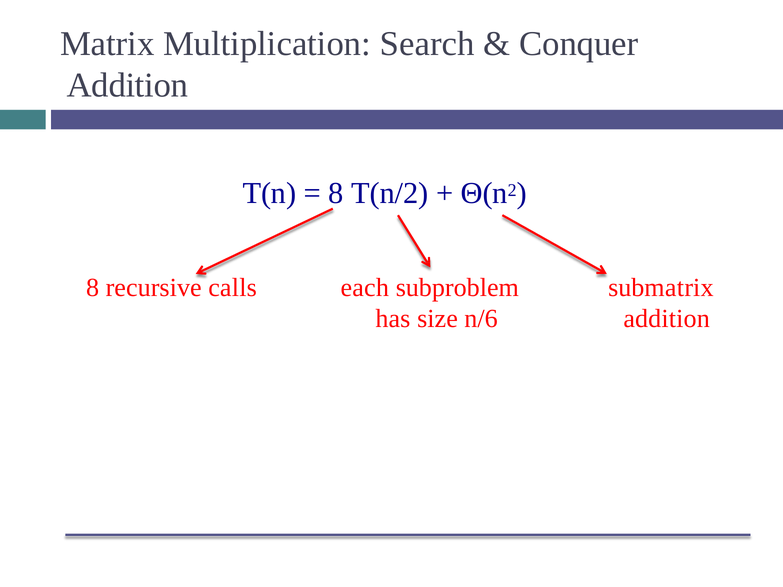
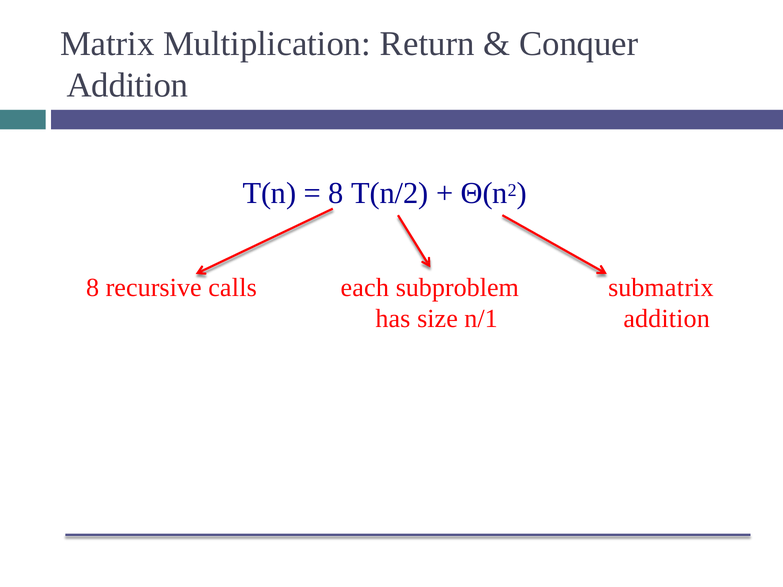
Search: Search -> Return
n/6: n/6 -> n/1
